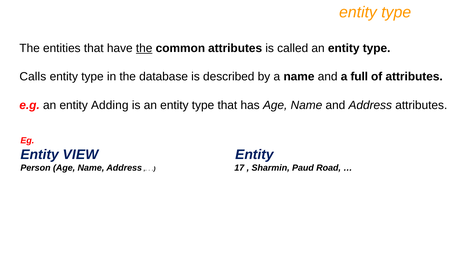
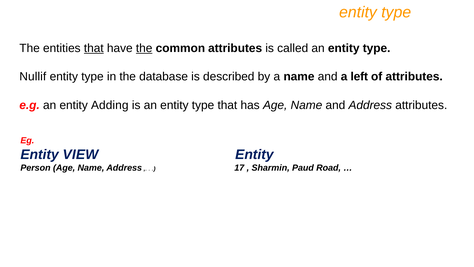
that at (94, 48) underline: none -> present
Calls: Calls -> Nullif
full: full -> left
